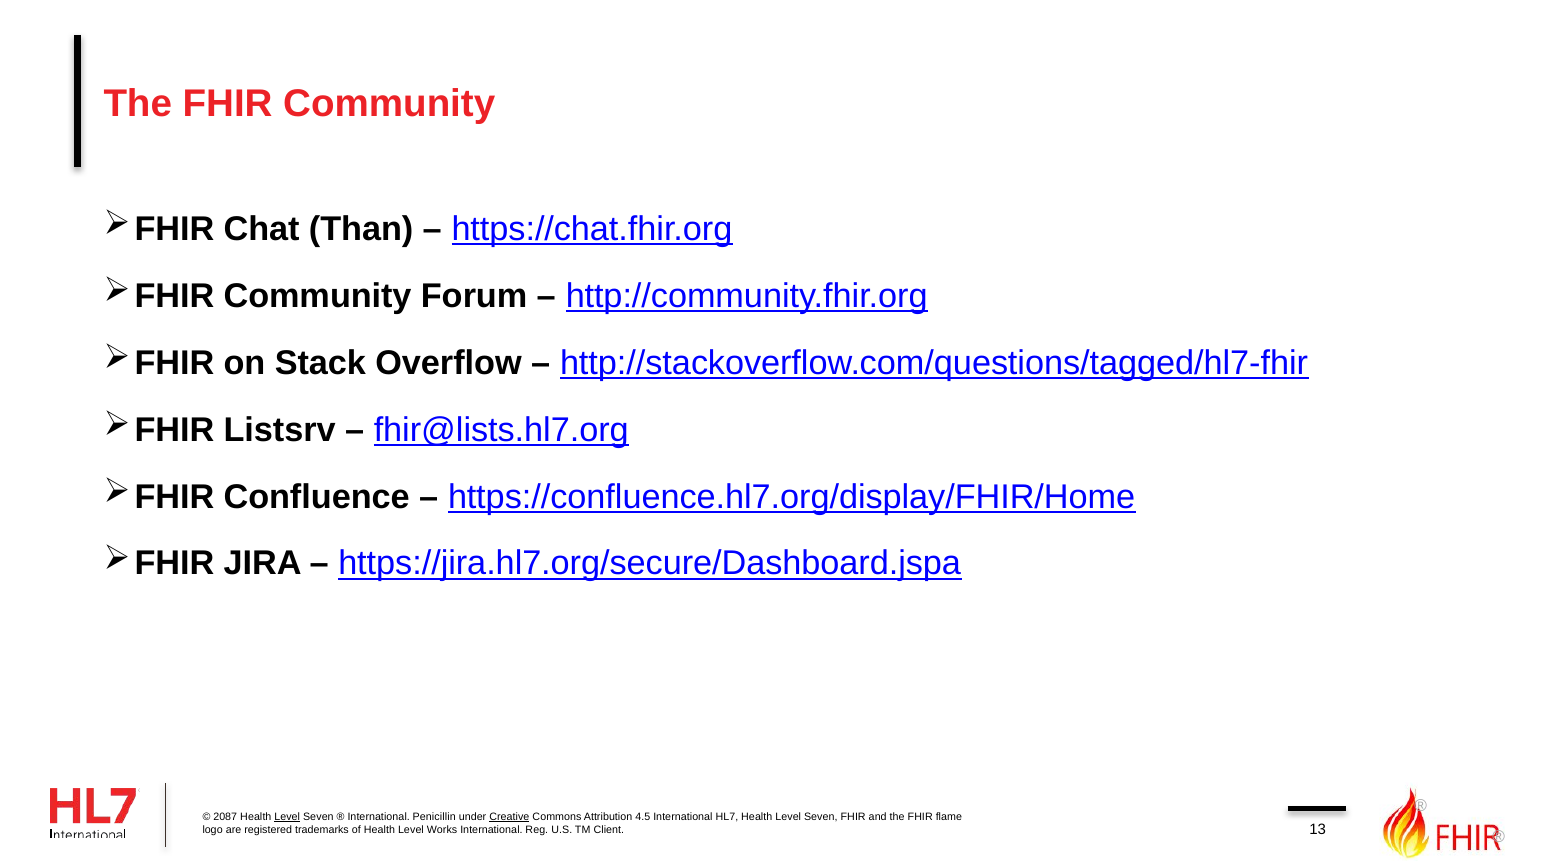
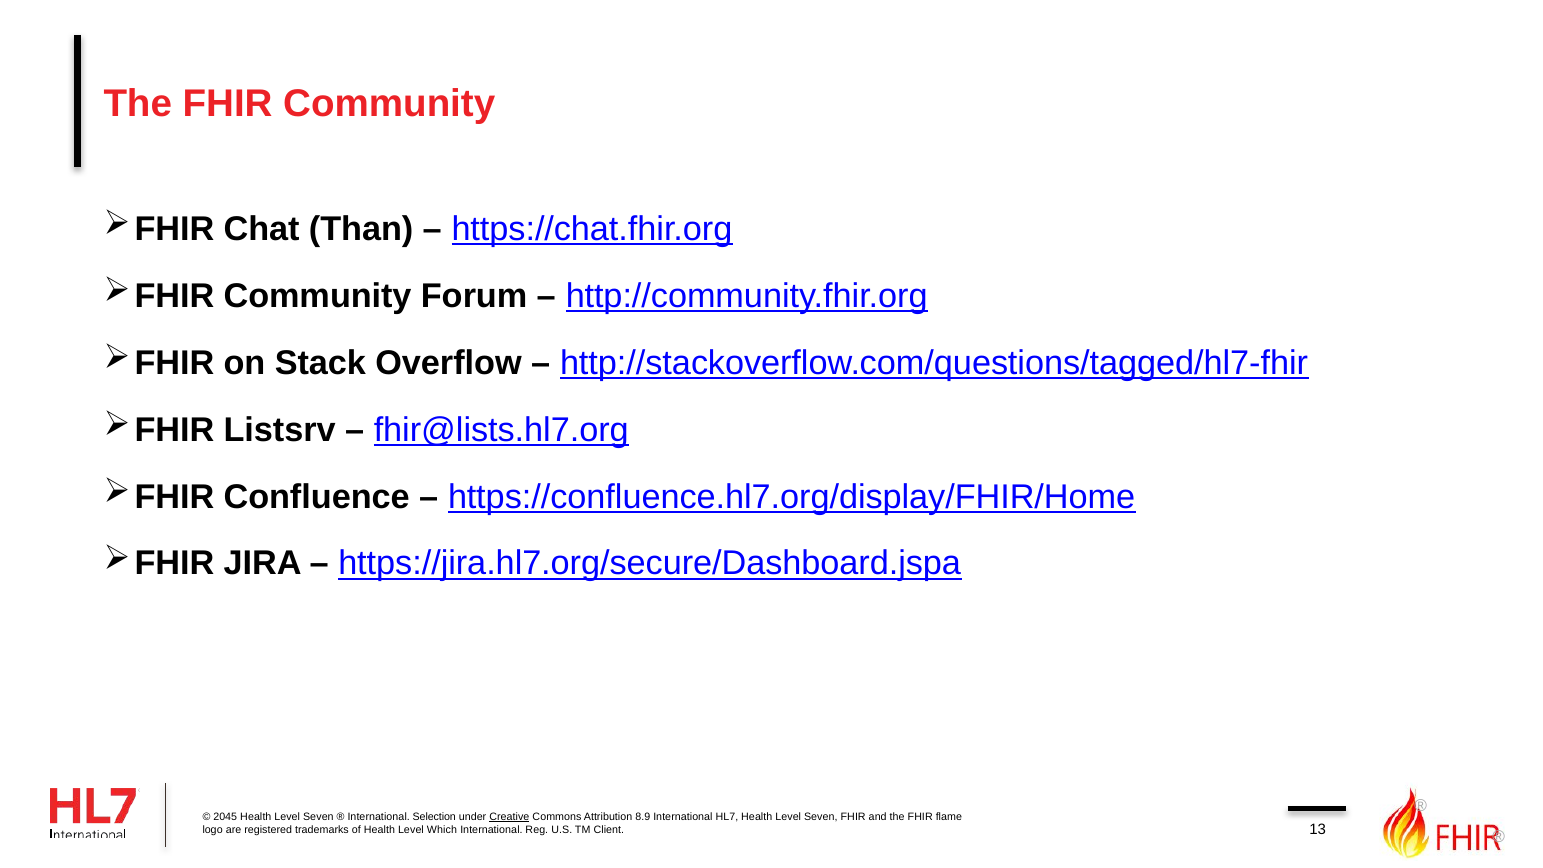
2087: 2087 -> 2045
Level at (287, 817) underline: present -> none
Penicillin: Penicillin -> Selection
4.5: 4.5 -> 8.9
Works: Works -> Which
